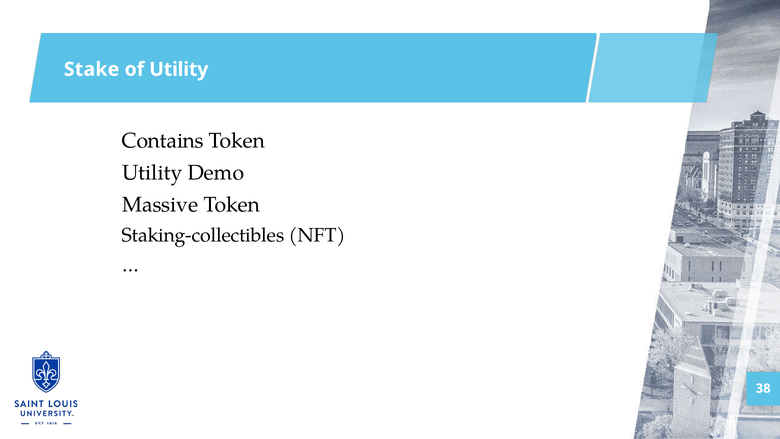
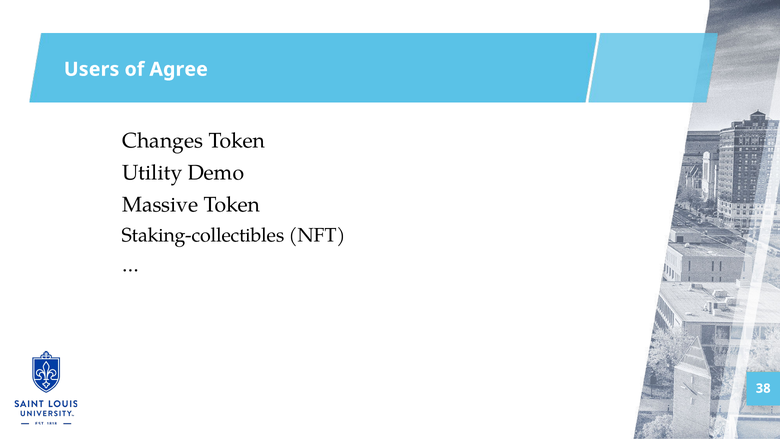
Stake: Stake -> Users
of Utility: Utility -> Agree
Contains: Contains -> Changes
